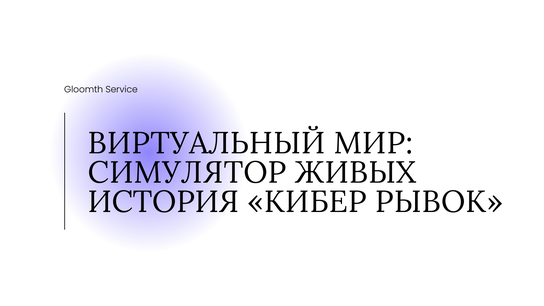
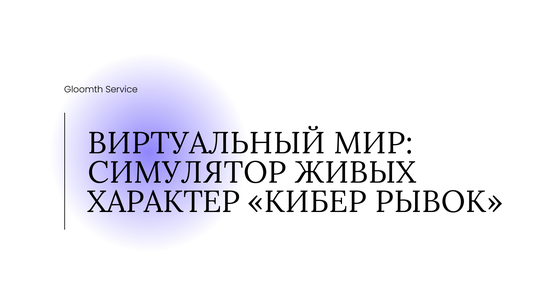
ИСТОРИЯ: ИСТОРИЯ -> ХАРАКТЕР
